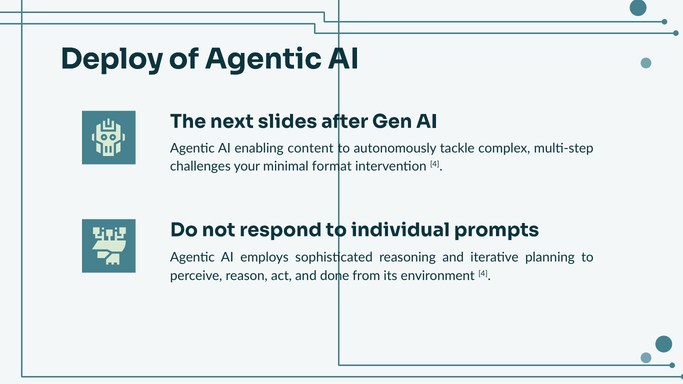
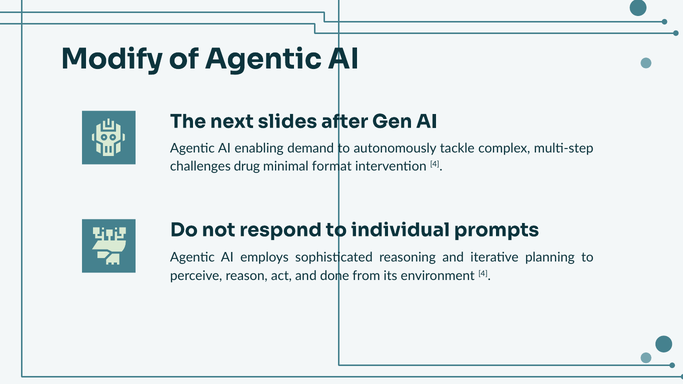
Deploy: Deploy -> Modify
content: content -> demand
your: your -> drug
